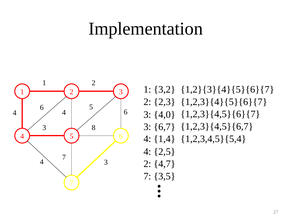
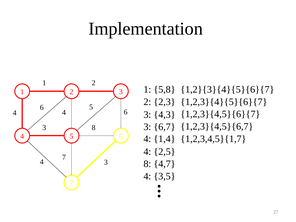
3,2: 3,2 -> 5,8
4,0: 4,0 -> 4,3
1,2,3,4,5}{5,4: 1,2,3,4,5}{5,4 -> 1,2,3,4,5}{1,7
2 at (147, 164): 2 -> 8
7 at (147, 176): 7 -> 4
